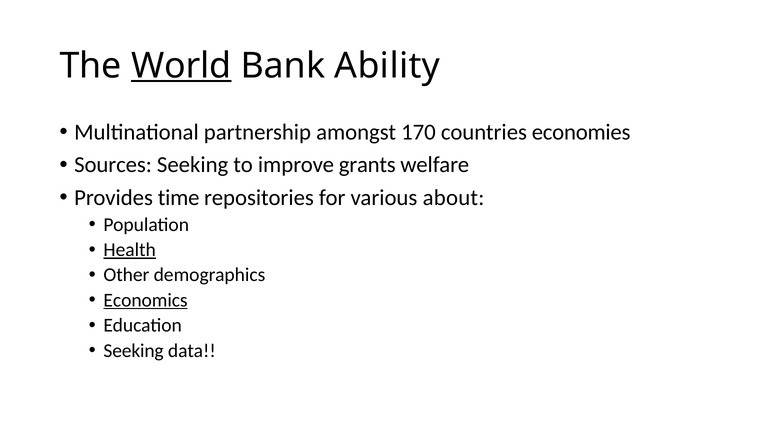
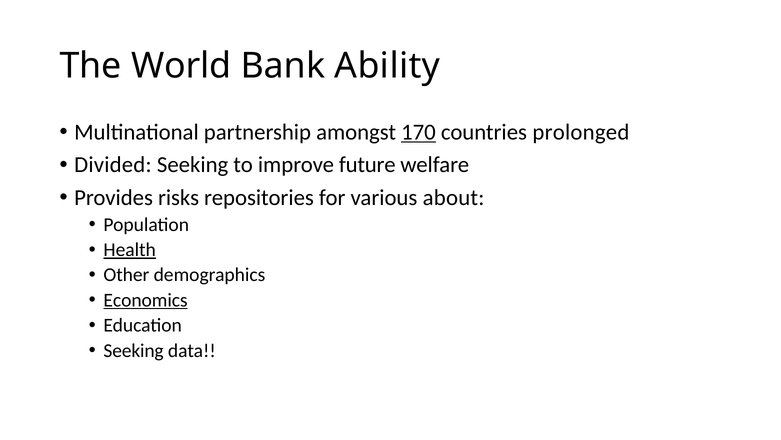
World underline: present -> none
170 underline: none -> present
economies: economies -> prolonged
Sources: Sources -> Divided
grants: grants -> future
time: time -> risks
